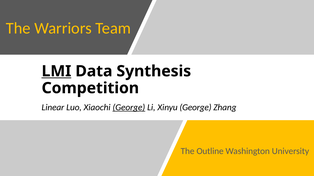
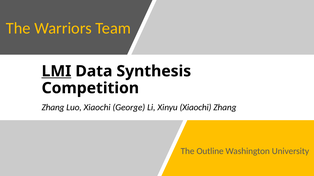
Linear at (53, 108): Linear -> Zhang
George at (129, 108) underline: present -> none
Xinyu George: George -> Xiaochi
